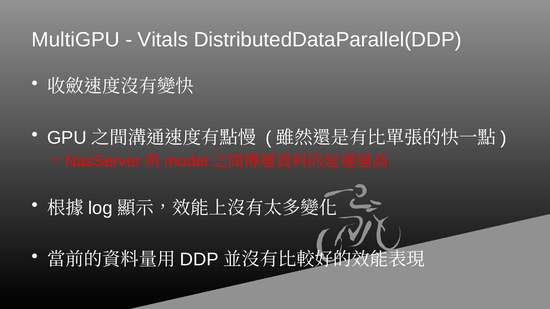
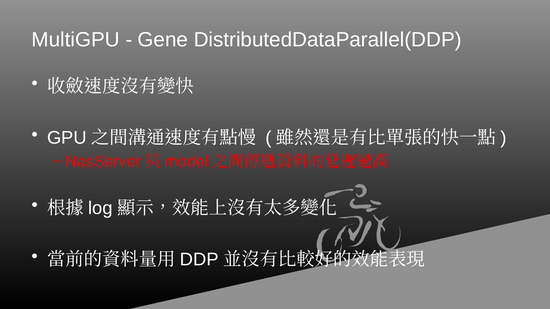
Vitals: Vitals -> Gene
